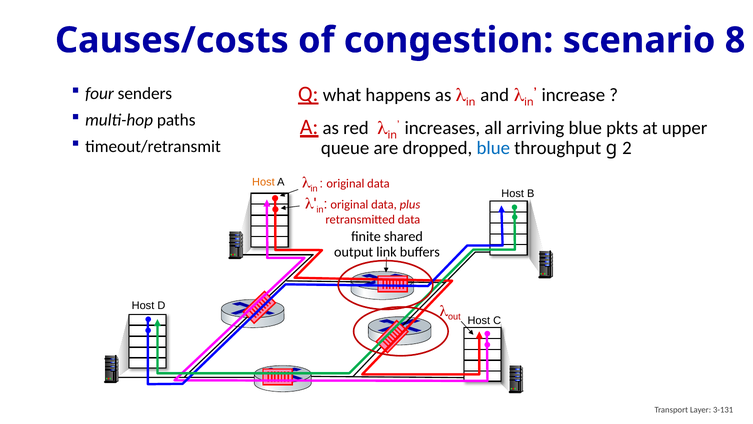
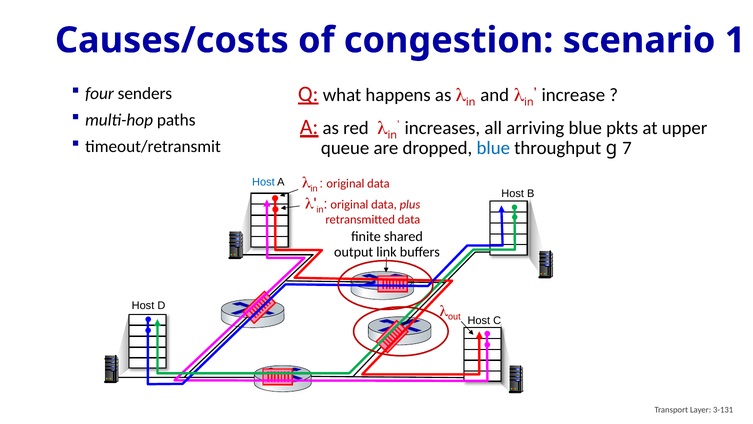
8: 8 -> 1
2: 2 -> 7
Host at (263, 182) colour: orange -> blue
